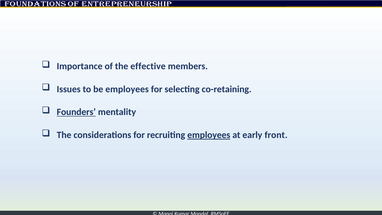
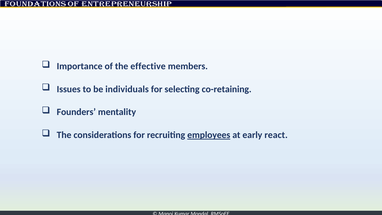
be employees: employees -> individuals
Founders underline: present -> none
front: front -> react
